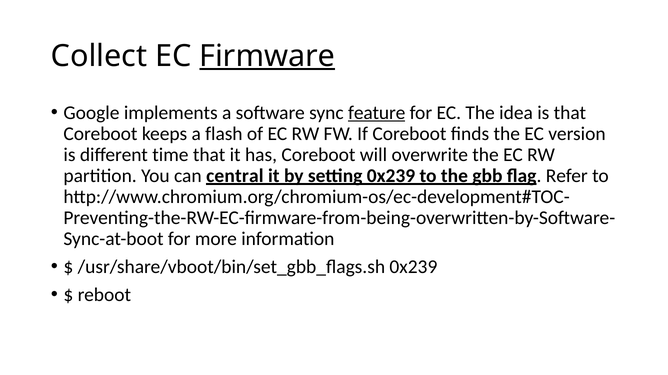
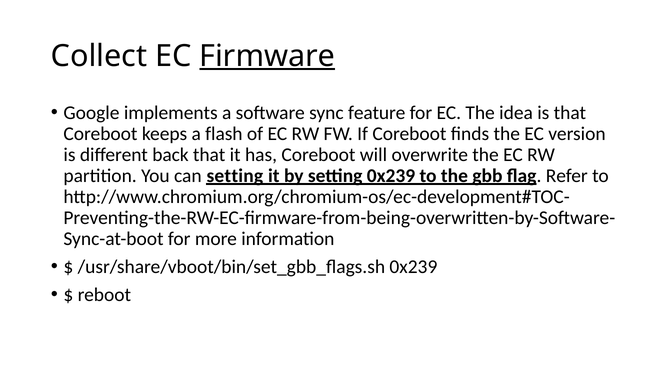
feature underline: present -> none
time: time -> back
can central: central -> setting
